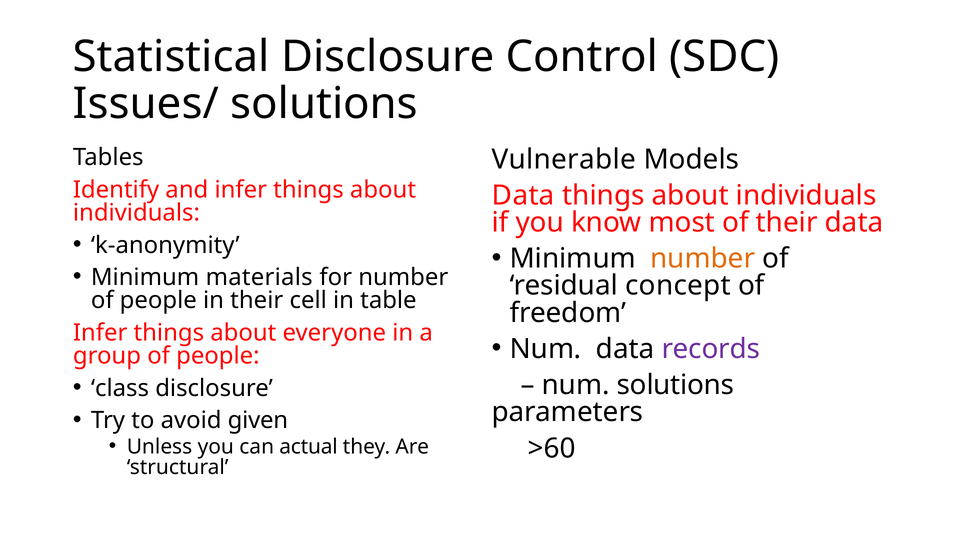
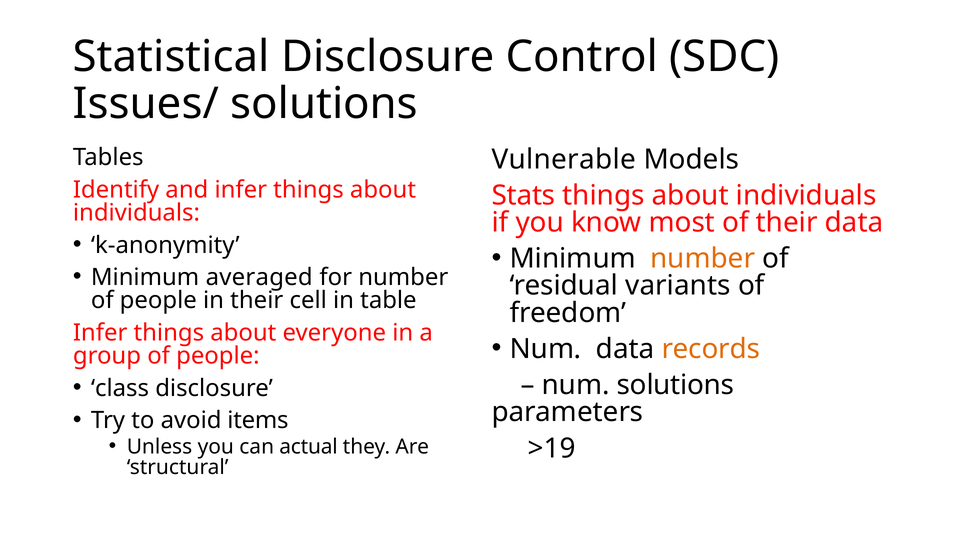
Data at (523, 196): Data -> Stats
materials: materials -> averaged
concept: concept -> variants
records colour: purple -> orange
given: given -> items
>60: >60 -> >19
